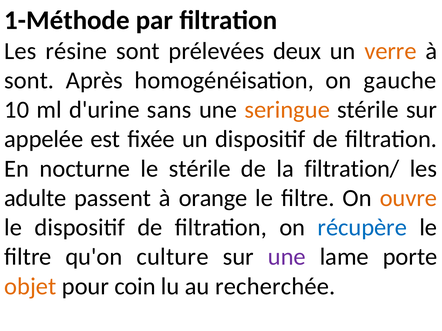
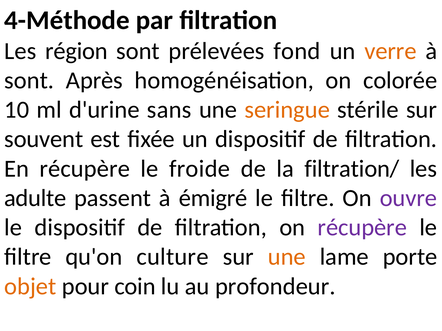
1-Méthode: 1-Méthode -> 4-Méthode
résine: résine -> région
deux: deux -> fond
gauche: gauche -> colorée
appelée: appelée -> souvent
En nocturne: nocturne -> récupère
le stérile: stérile -> froide
orange: orange -> émigré
ouvre colour: orange -> purple
récupère at (362, 228) colour: blue -> purple
une at (287, 257) colour: purple -> orange
recherchée: recherchée -> profondeur
